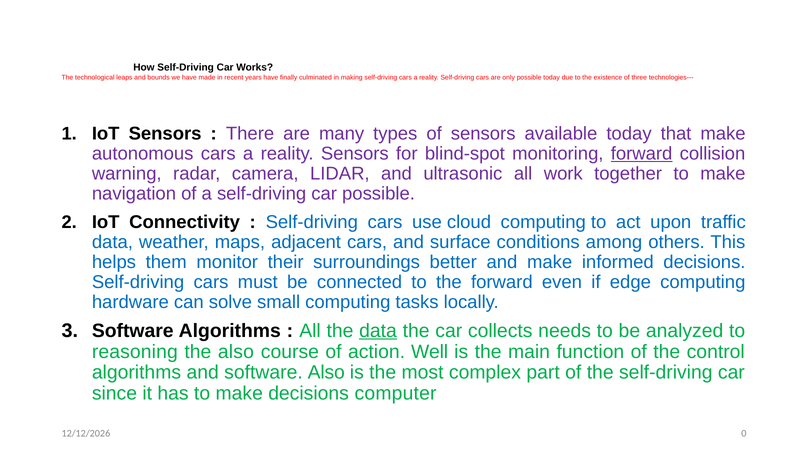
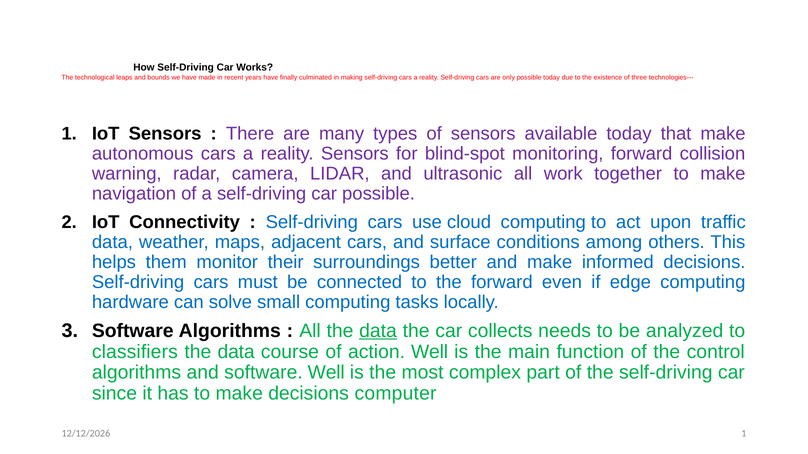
forward at (642, 154) underline: present -> none
reasoning: reasoning -> classifiers
also at (236, 352): also -> data
software Also: Also -> Well
0 at (744, 434): 0 -> 1
